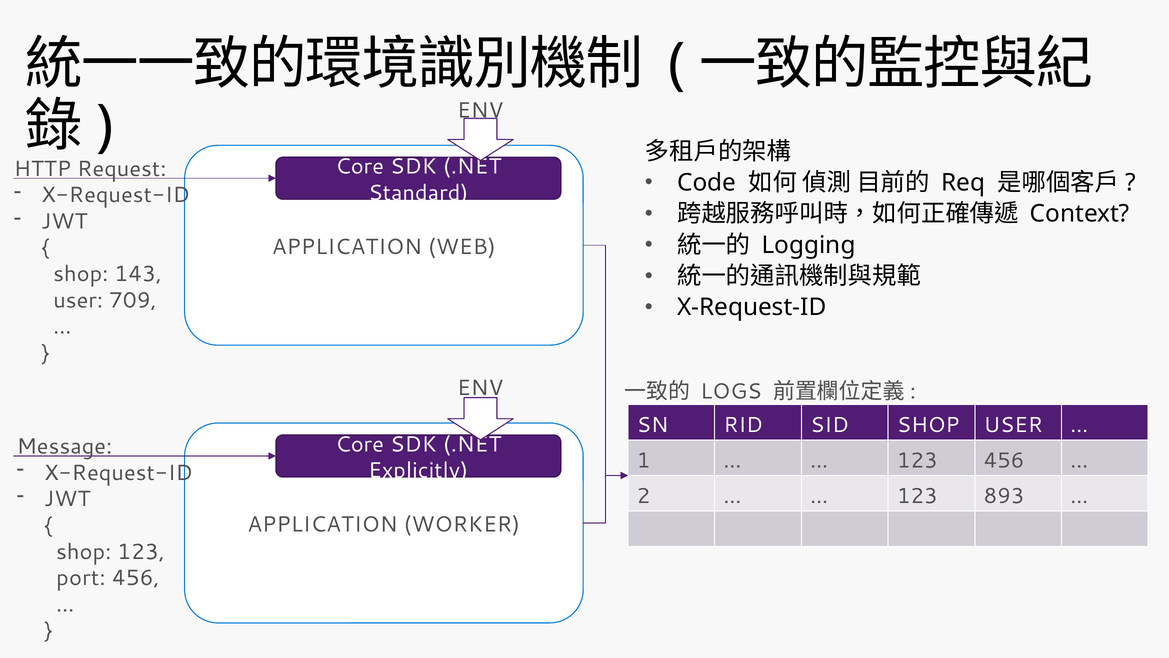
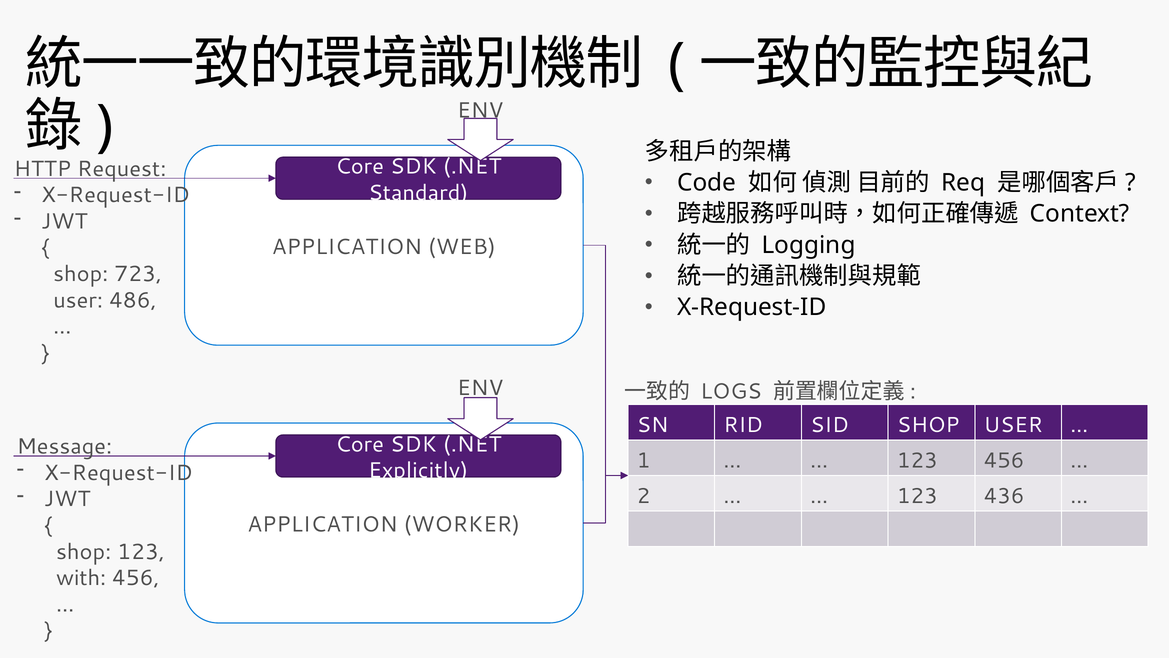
143: 143 -> 723
709: 709 -> 486
893: 893 -> 436
port: port -> with
